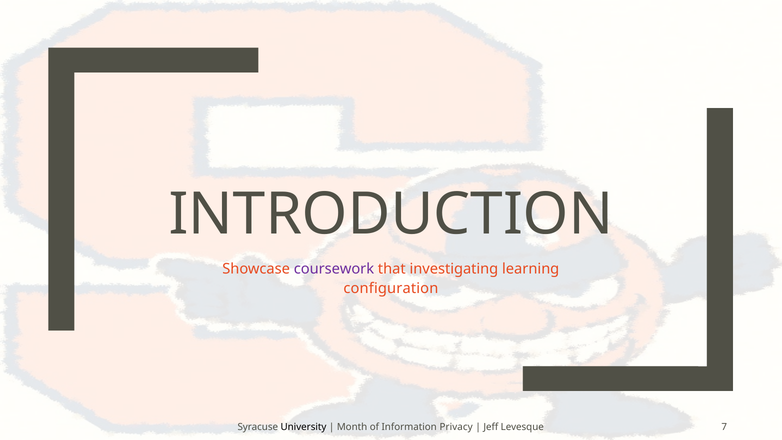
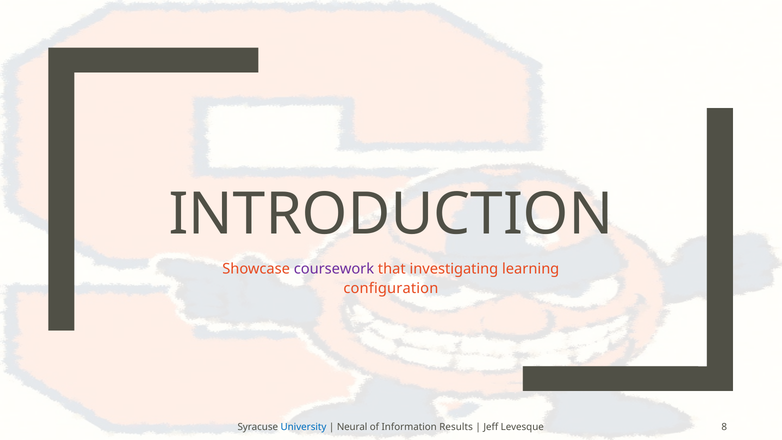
University colour: black -> blue
Month: Month -> Neural
Privacy: Privacy -> Results
7: 7 -> 8
